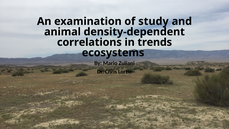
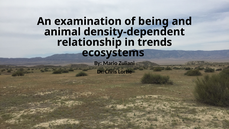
study: study -> being
correlations: correlations -> relationship
